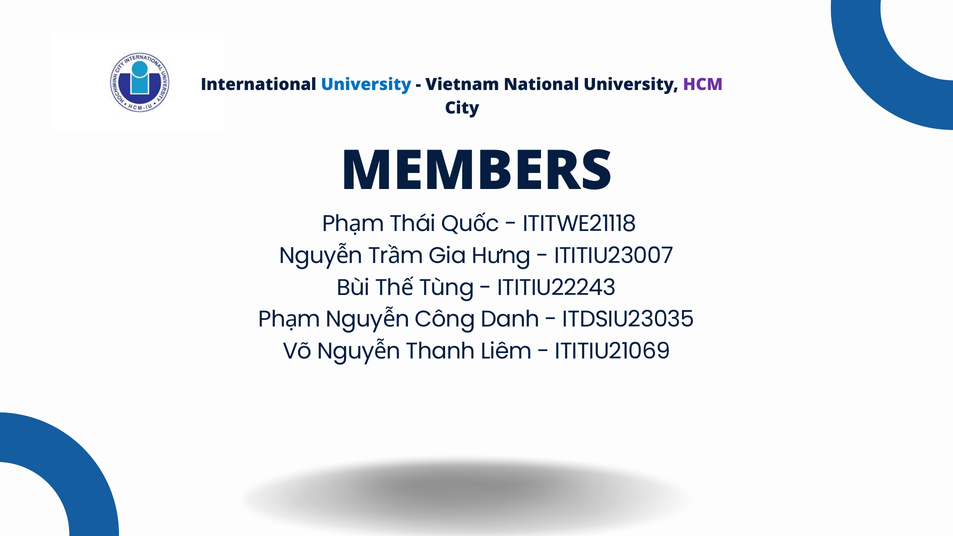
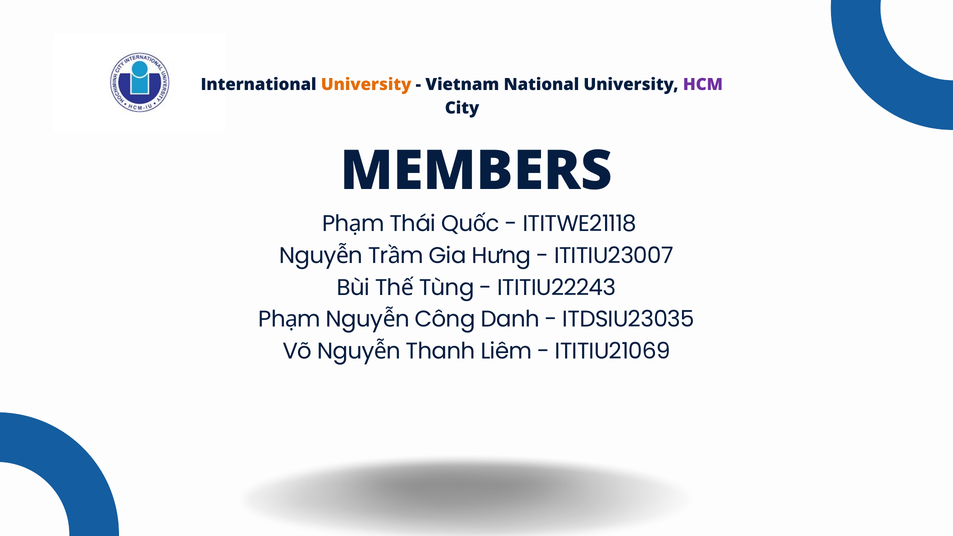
University at (366, 85) colour: blue -> orange
